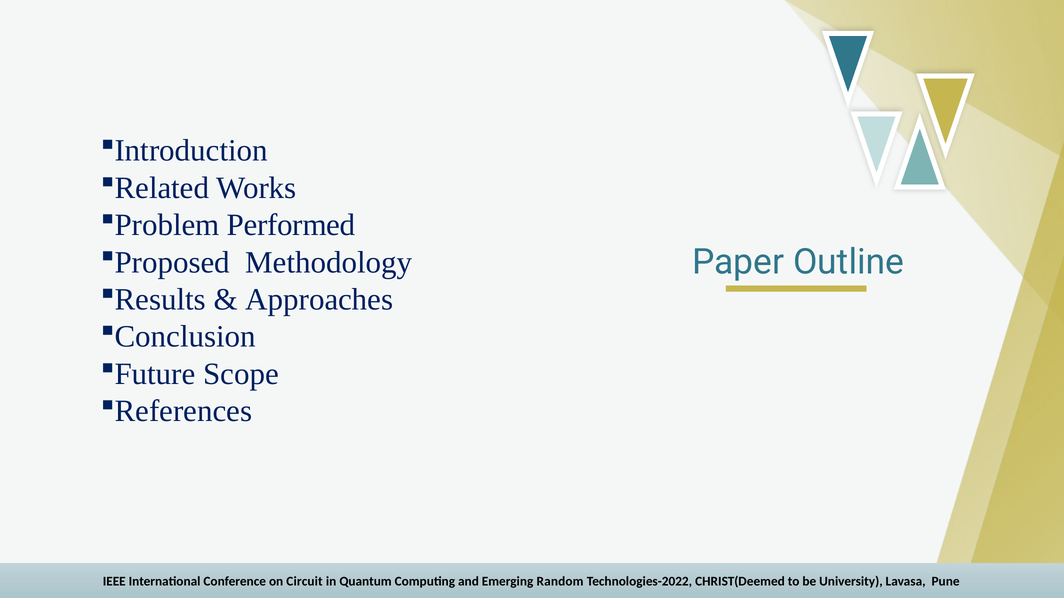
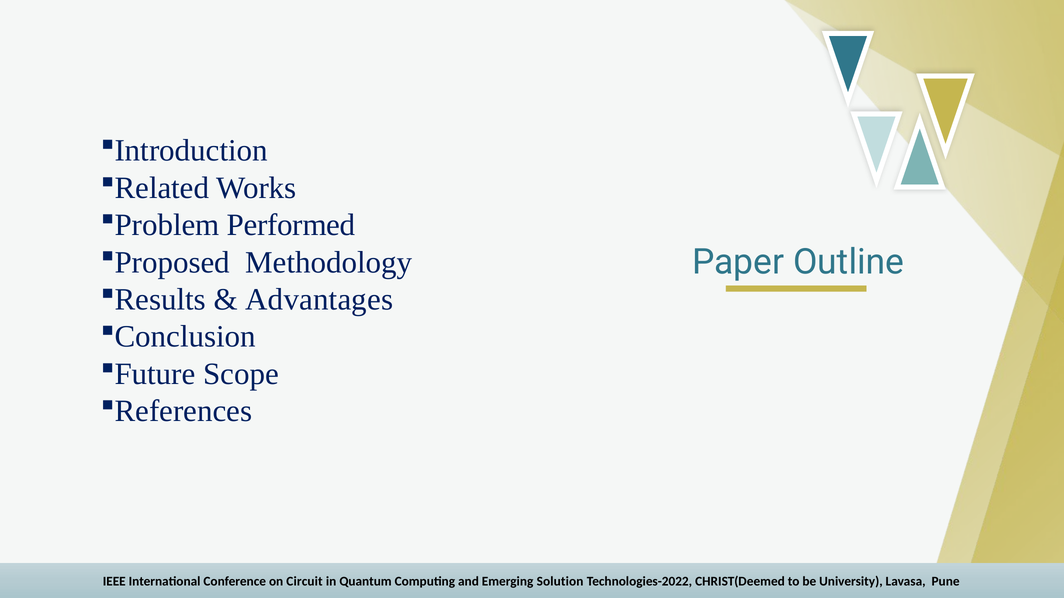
Approaches: Approaches -> Advantages
Random: Random -> Solution
